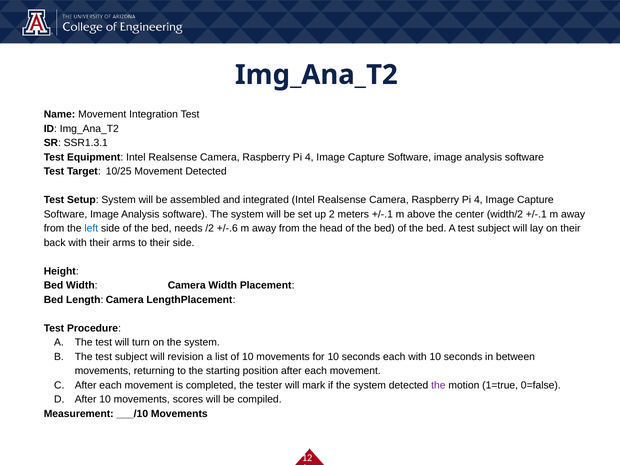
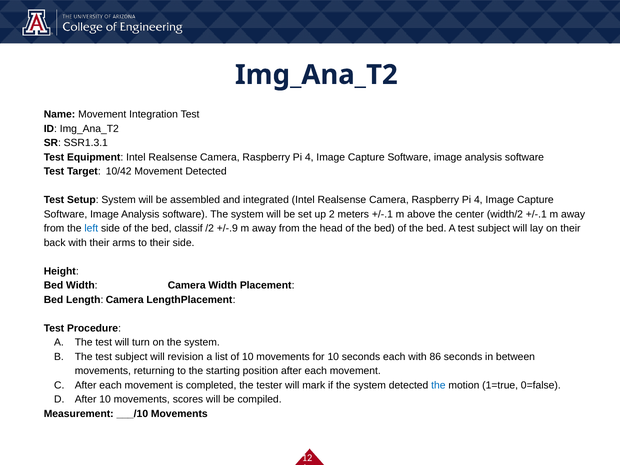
10/25: 10/25 -> 10/42
needs: needs -> classif
+/-.6: +/-.6 -> +/-.9
with 10: 10 -> 86
the at (438, 385) colour: purple -> blue
